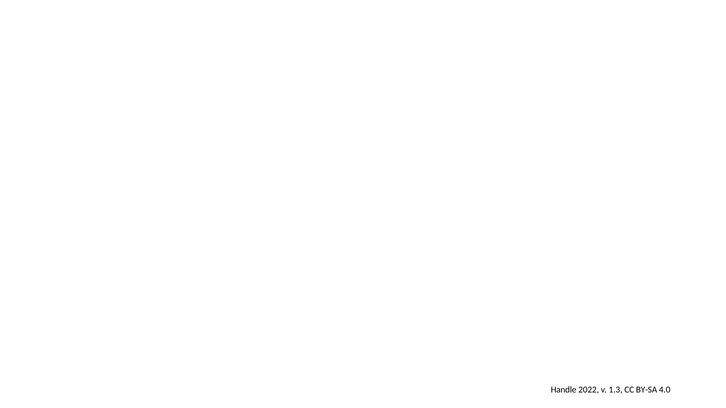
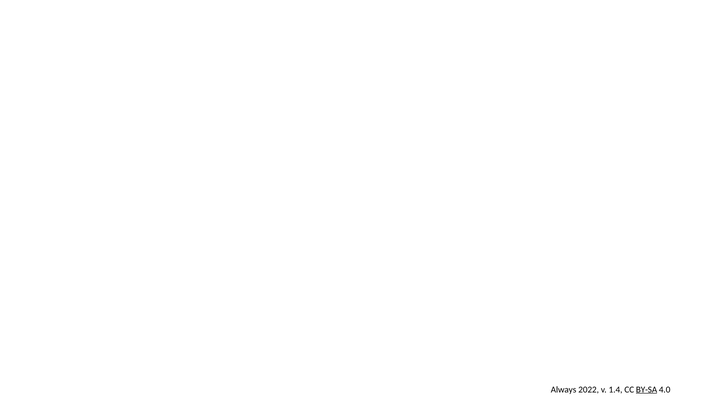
Handle: Handle -> Always
1.3: 1.3 -> 1.4
BY-SA underline: none -> present
